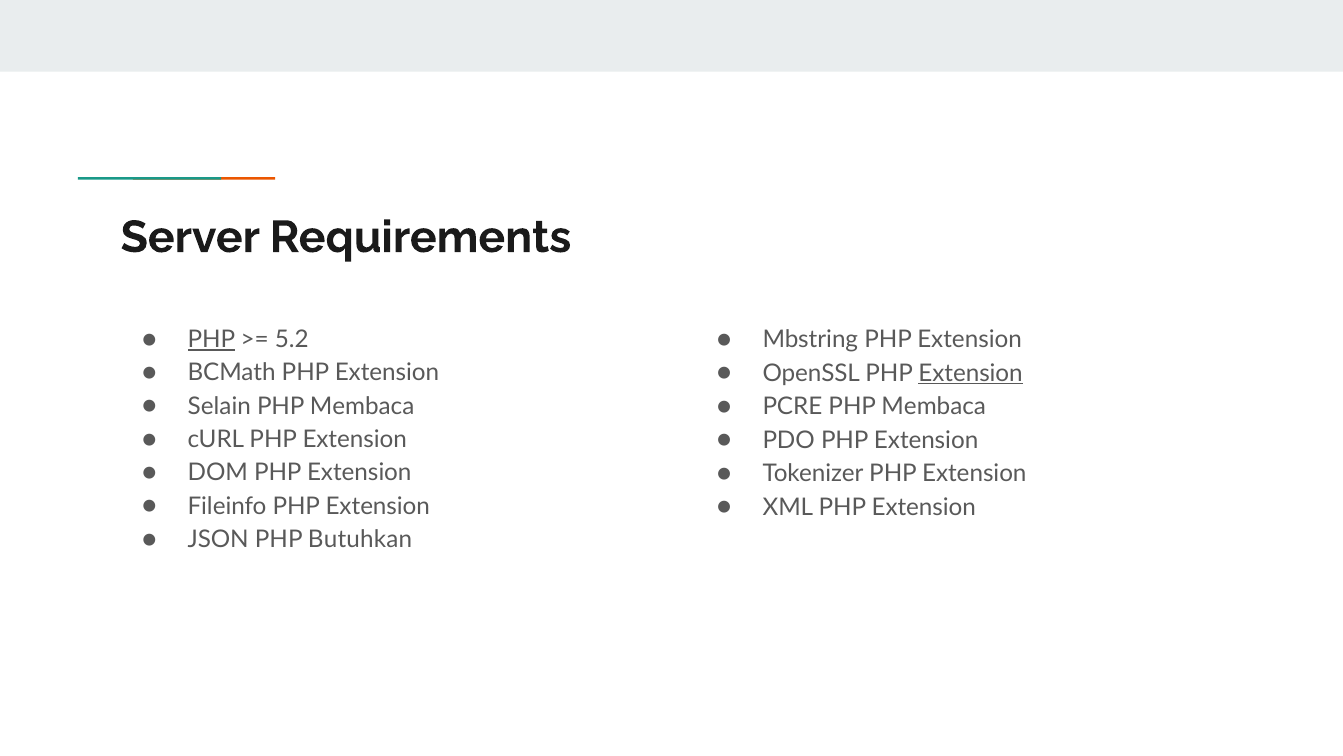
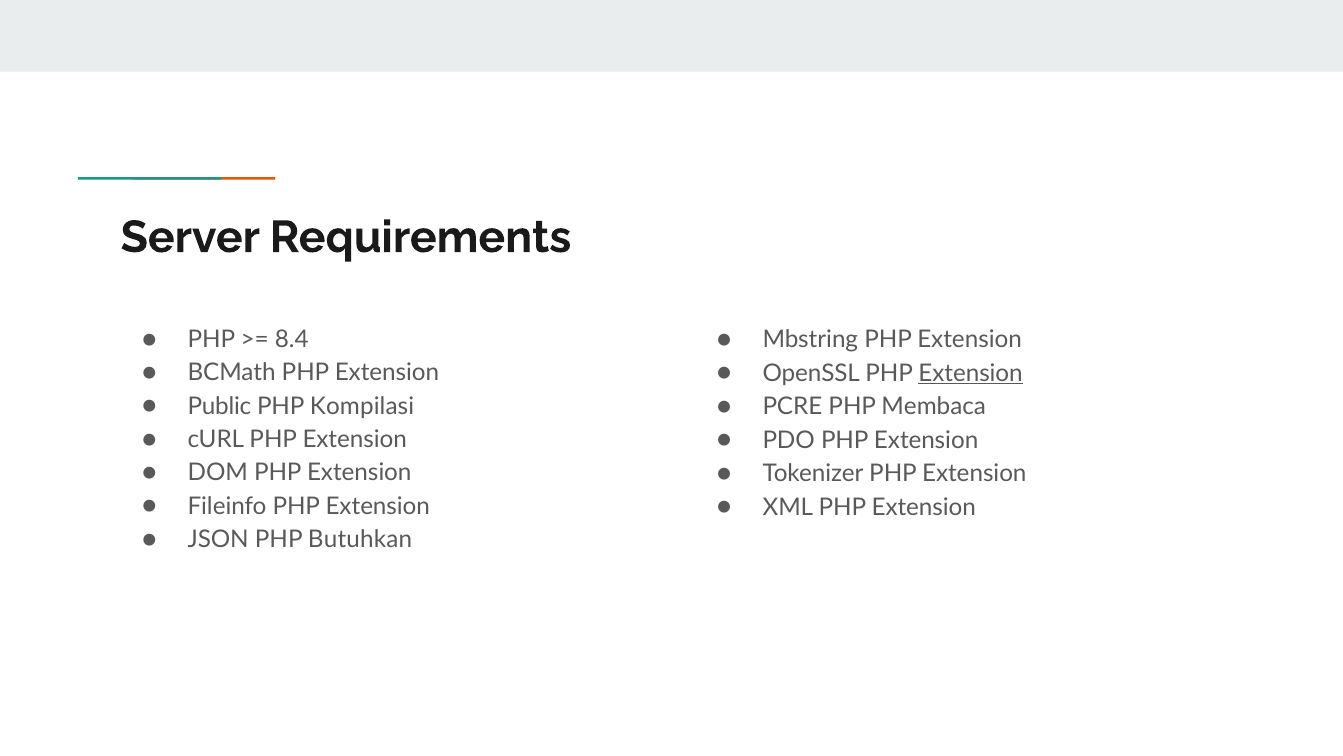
PHP at (211, 339) underline: present -> none
5.2: 5.2 -> 8.4
Selain: Selain -> Public
Membaca at (362, 406): Membaca -> Kompilasi
